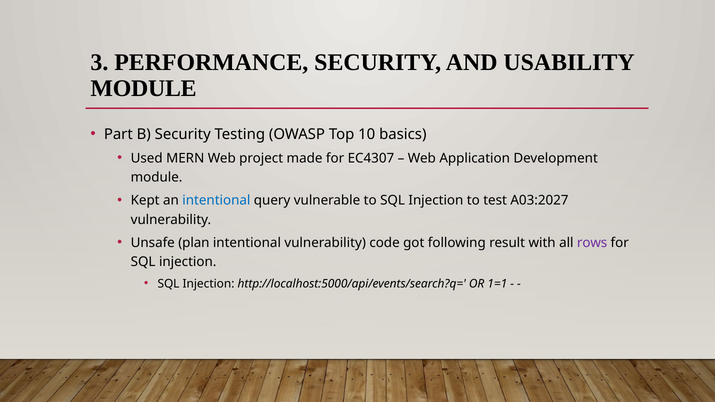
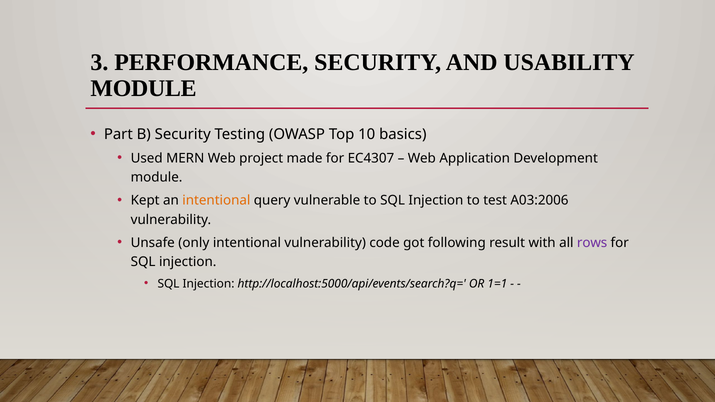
intentional at (216, 201) colour: blue -> orange
A03:2027: A03:2027 -> A03:2006
plan: plan -> only
